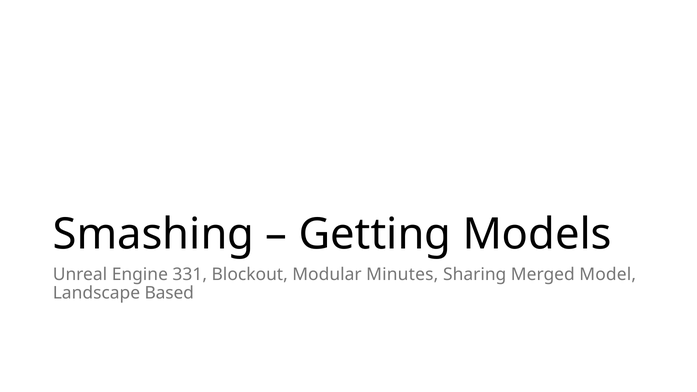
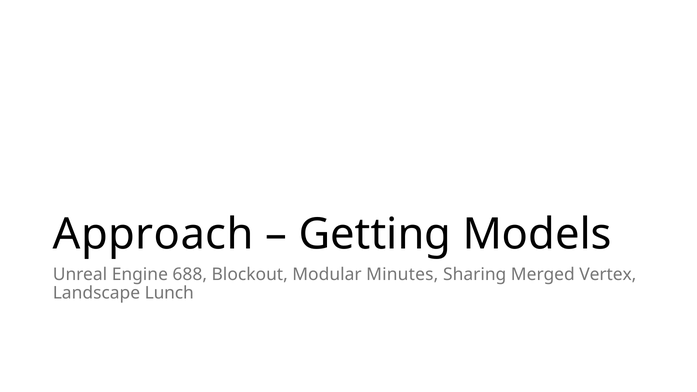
Smashing: Smashing -> Approach
331: 331 -> 688
Model: Model -> Vertex
Based: Based -> Lunch
